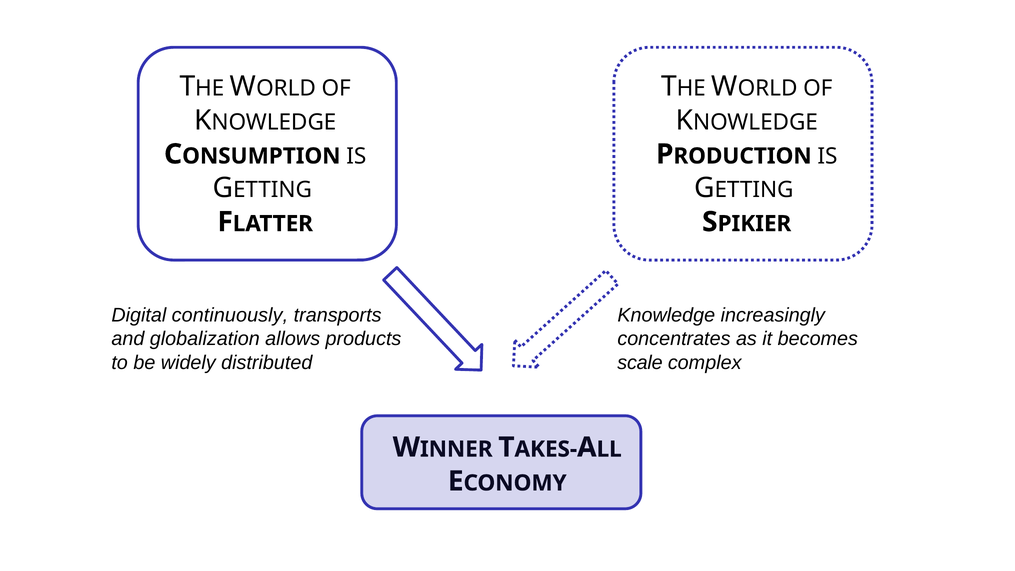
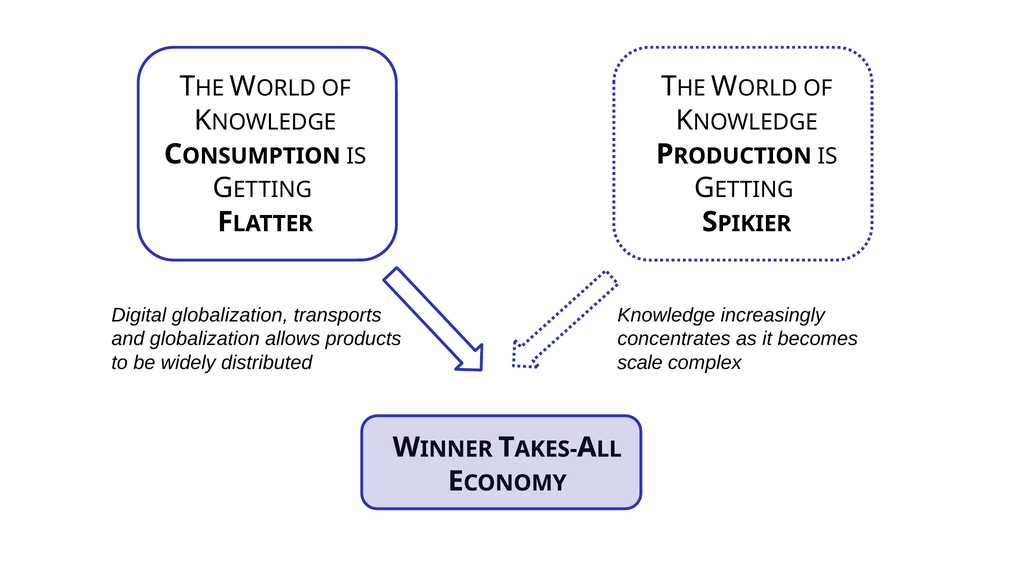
Digital continuously: continuously -> globalization
